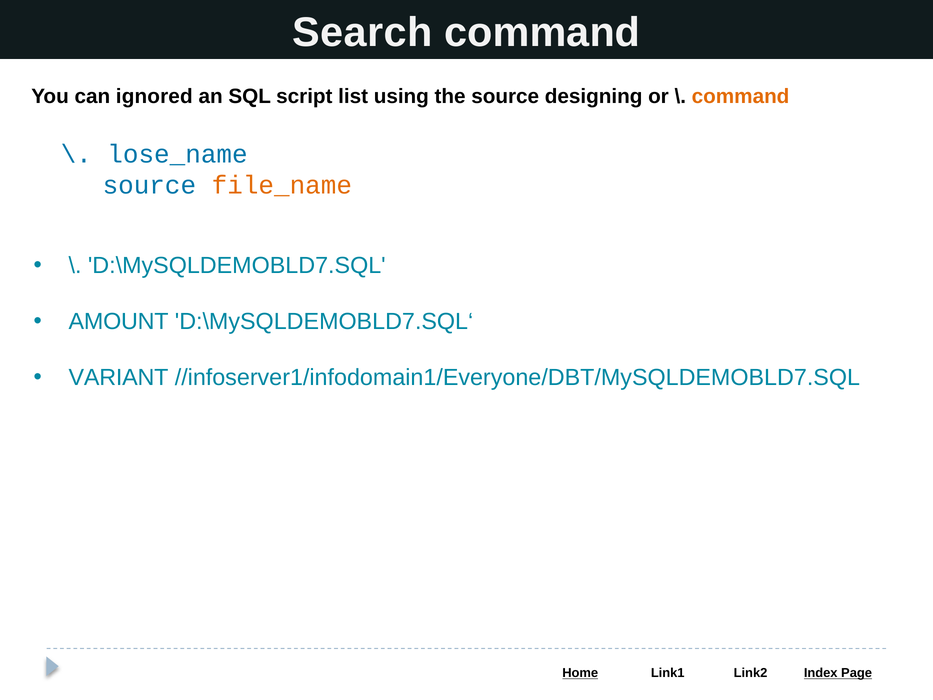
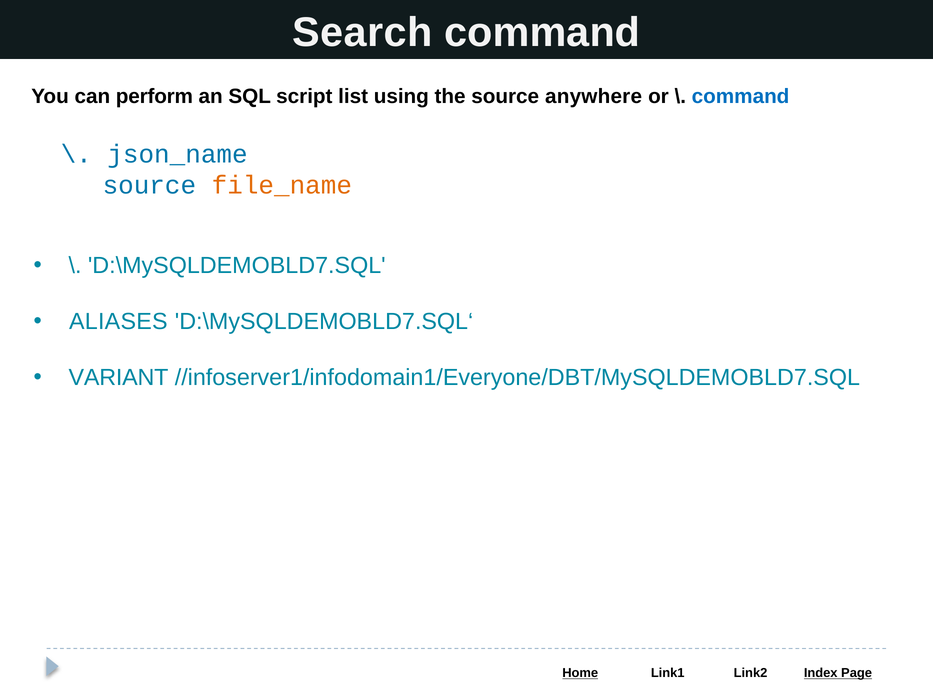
ignored: ignored -> perform
designing: designing -> anywhere
command at (741, 96) colour: orange -> blue
lose_name: lose_name -> json_name
AMOUNT: AMOUNT -> ALIASES
